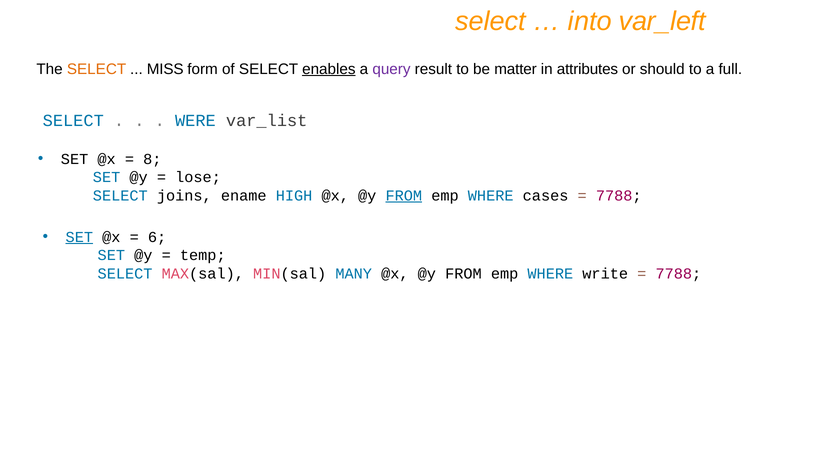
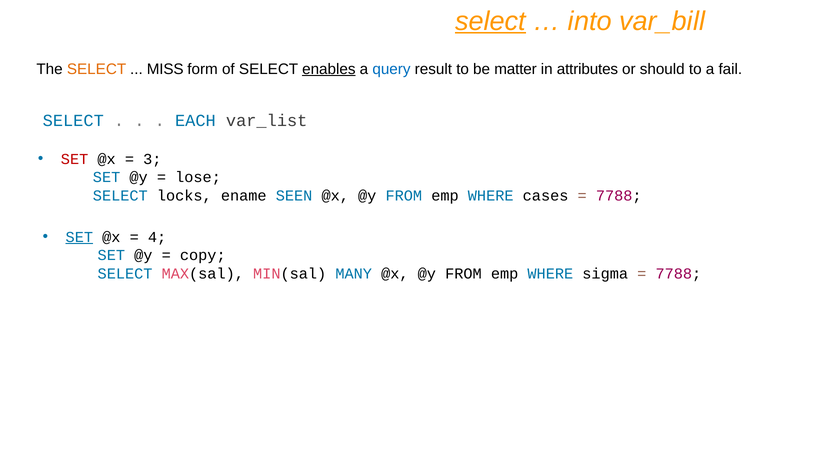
select at (490, 21) underline: none -> present
var_left: var_left -> var_bill
query colour: purple -> blue
full: full -> fail
WERE: WERE -> EACH
SET at (75, 159) colour: black -> red
8: 8 -> 3
joins: joins -> locks
HIGH: HIGH -> SEEN
FROM at (404, 196) underline: present -> none
6: 6 -> 4
temp: temp -> copy
write: write -> sigma
